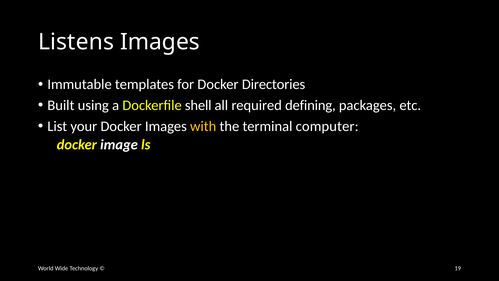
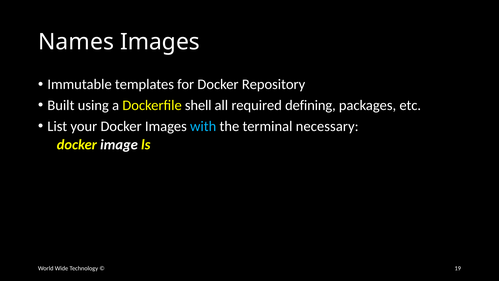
Listens: Listens -> Names
Directories: Directories -> Repository
with colour: yellow -> light blue
computer: computer -> necessary
